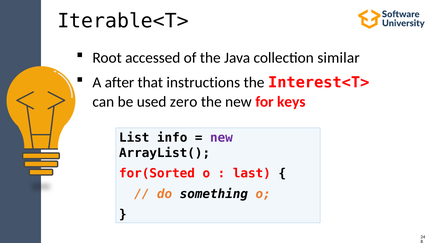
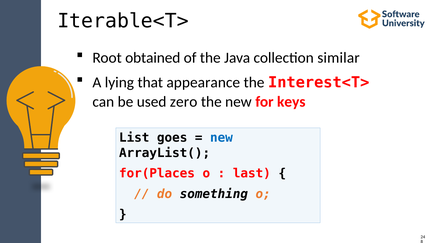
accessed: accessed -> obtained
after: after -> lying
instructions: instructions -> appearance
info: info -> goes
new at (221, 138) colour: purple -> blue
for(Sorted: for(Sorted -> for(Places
